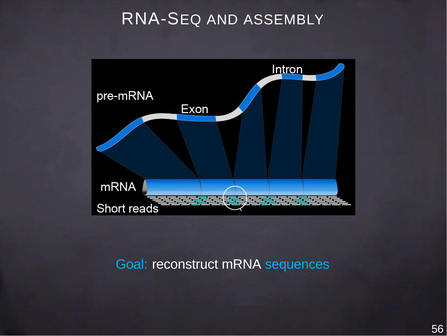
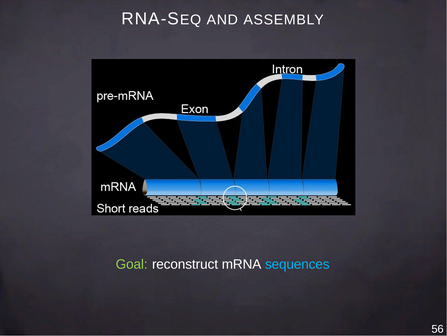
Goal colour: light blue -> light green
